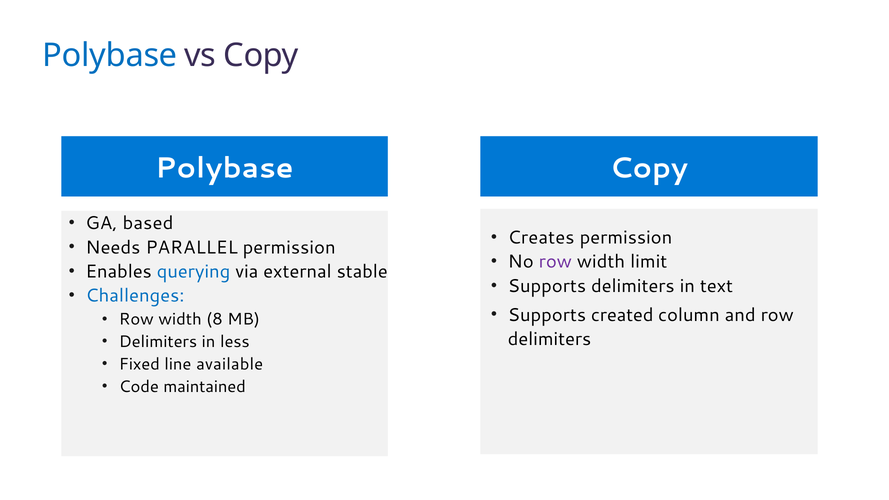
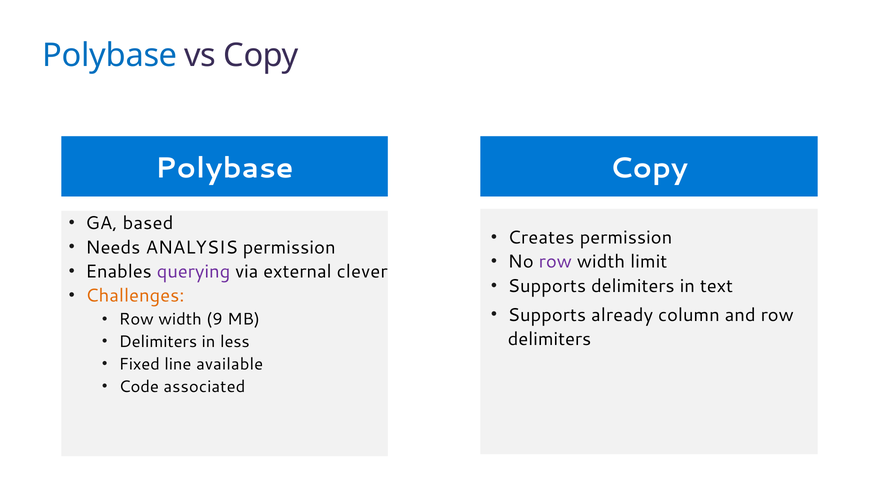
PARALLEL: PARALLEL -> ANALYSIS
querying colour: blue -> purple
stable: stable -> clever
Challenges colour: blue -> orange
created: created -> already
8: 8 -> 9
maintained: maintained -> associated
